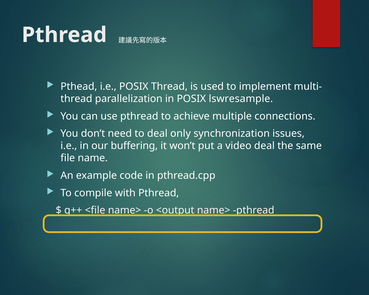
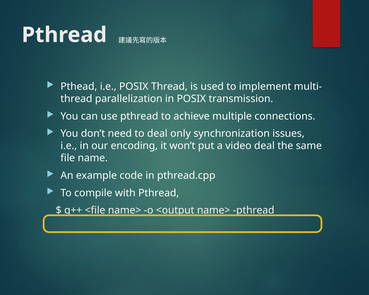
lswresample: lswresample -> transmission
buffering: buffering -> encoding
